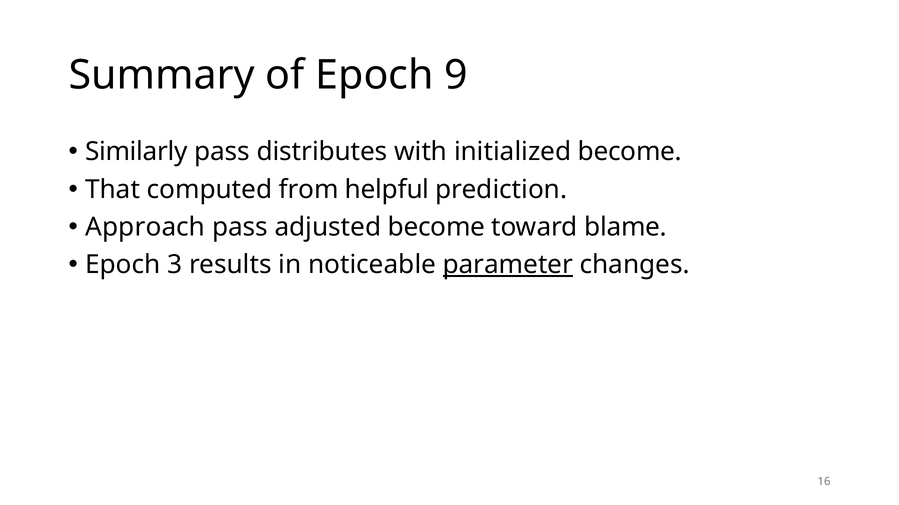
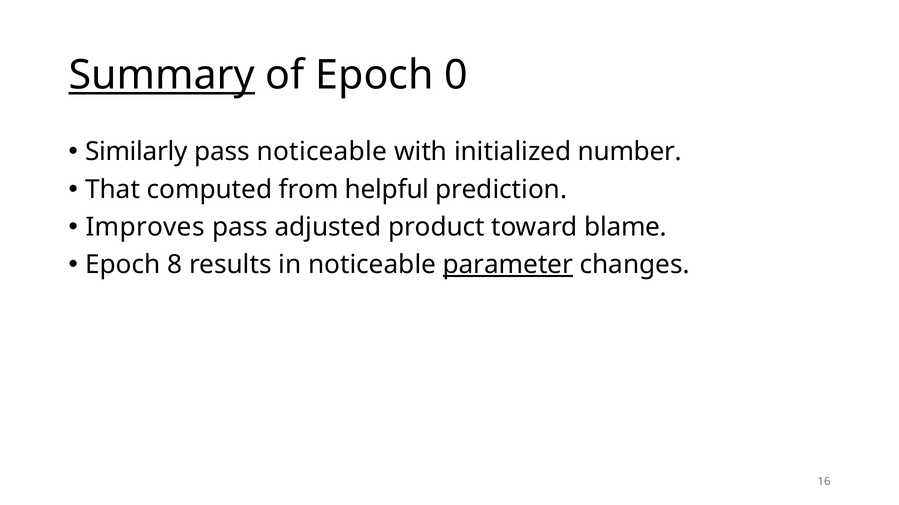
Summary underline: none -> present
9: 9 -> 0
pass distributes: distributes -> noticeable
initialized become: become -> number
Approach: Approach -> Improves
adjusted become: become -> product
3: 3 -> 8
